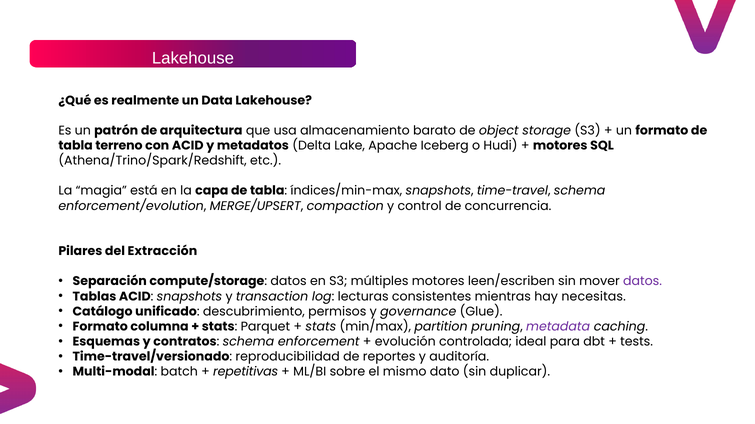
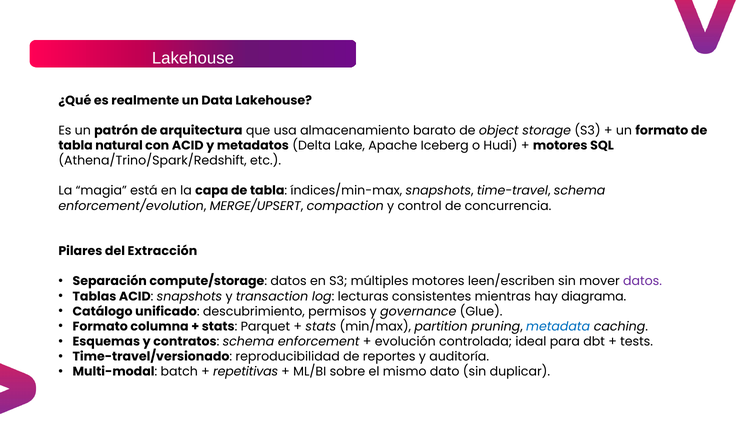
terreno: terreno -> natural
necesitas: necesitas -> diagrama
metadata colour: purple -> blue
